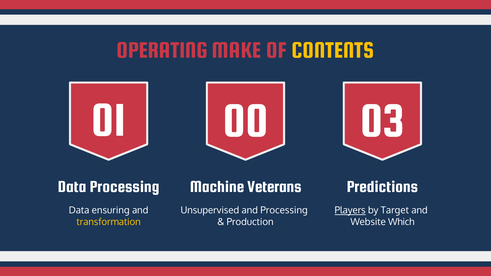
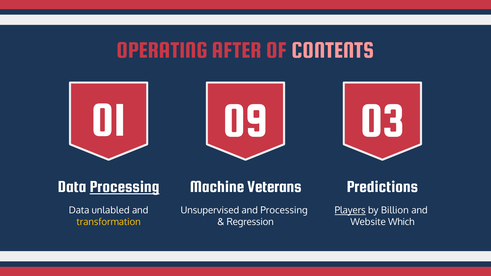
MAKE: MAKE -> AFTER
CONTENTS colour: yellow -> pink
00: 00 -> 09
Processing at (125, 187) underline: none -> present
ensuring: ensuring -> unlabled
Target: Target -> Billion
Production: Production -> Regression
